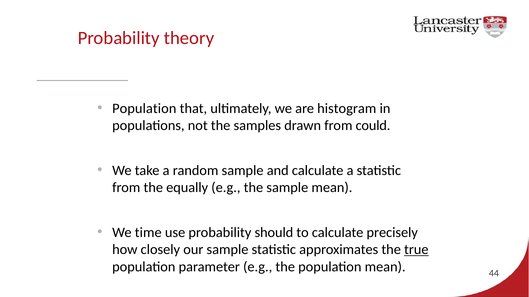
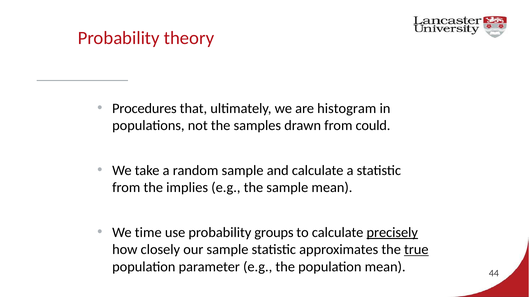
Population at (144, 108): Population -> Procedures
equally: equally -> implies
should: should -> groups
precisely underline: none -> present
